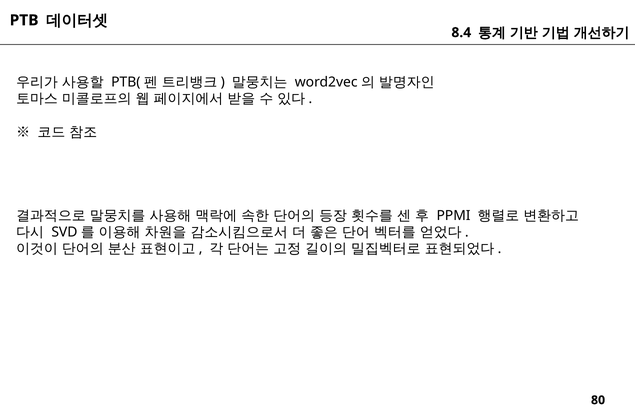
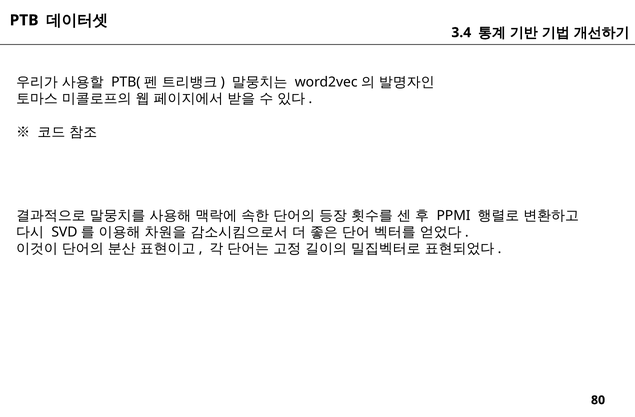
8.4: 8.4 -> 3.4
